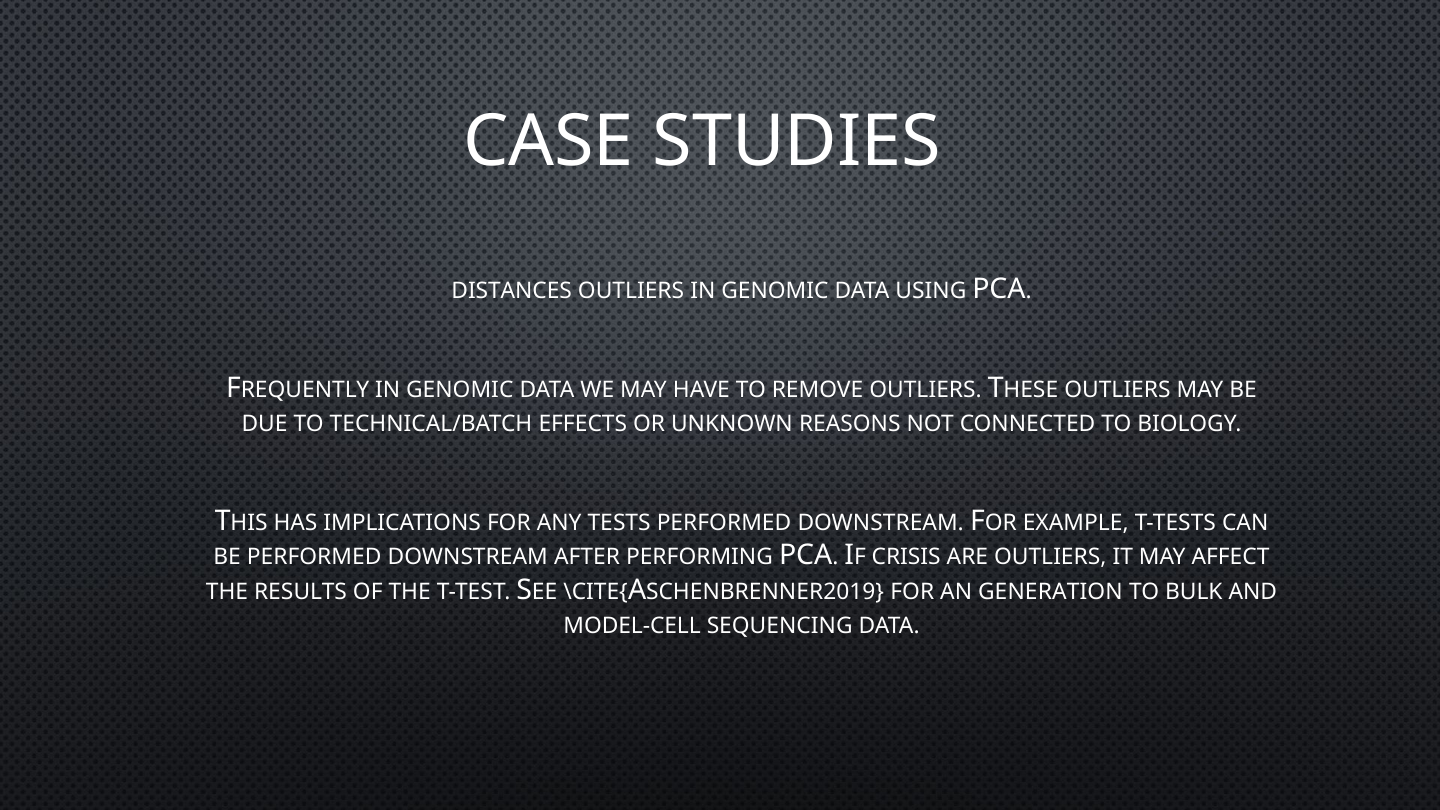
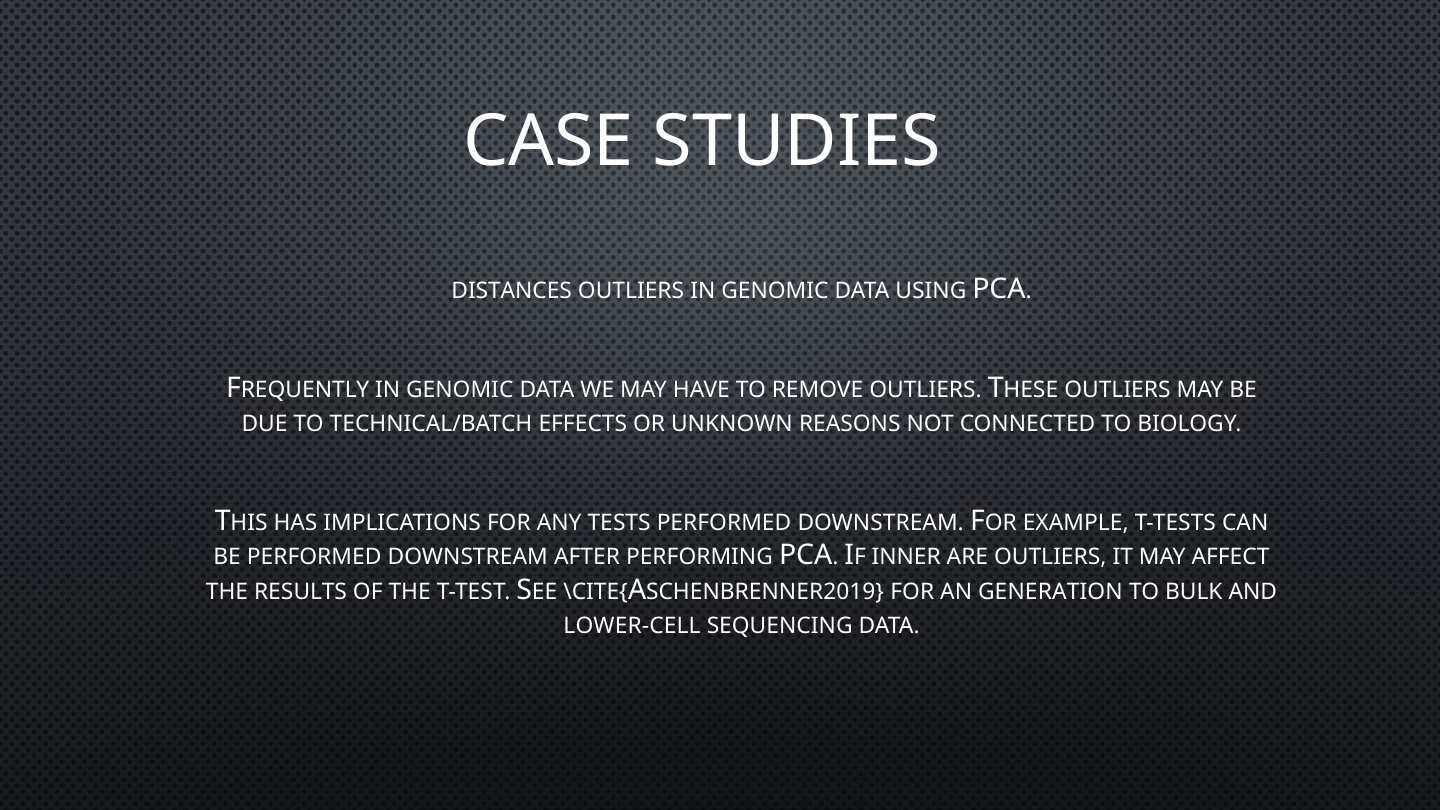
CRISIS: CRISIS -> INNER
MODEL-CELL: MODEL-CELL -> LOWER-CELL
